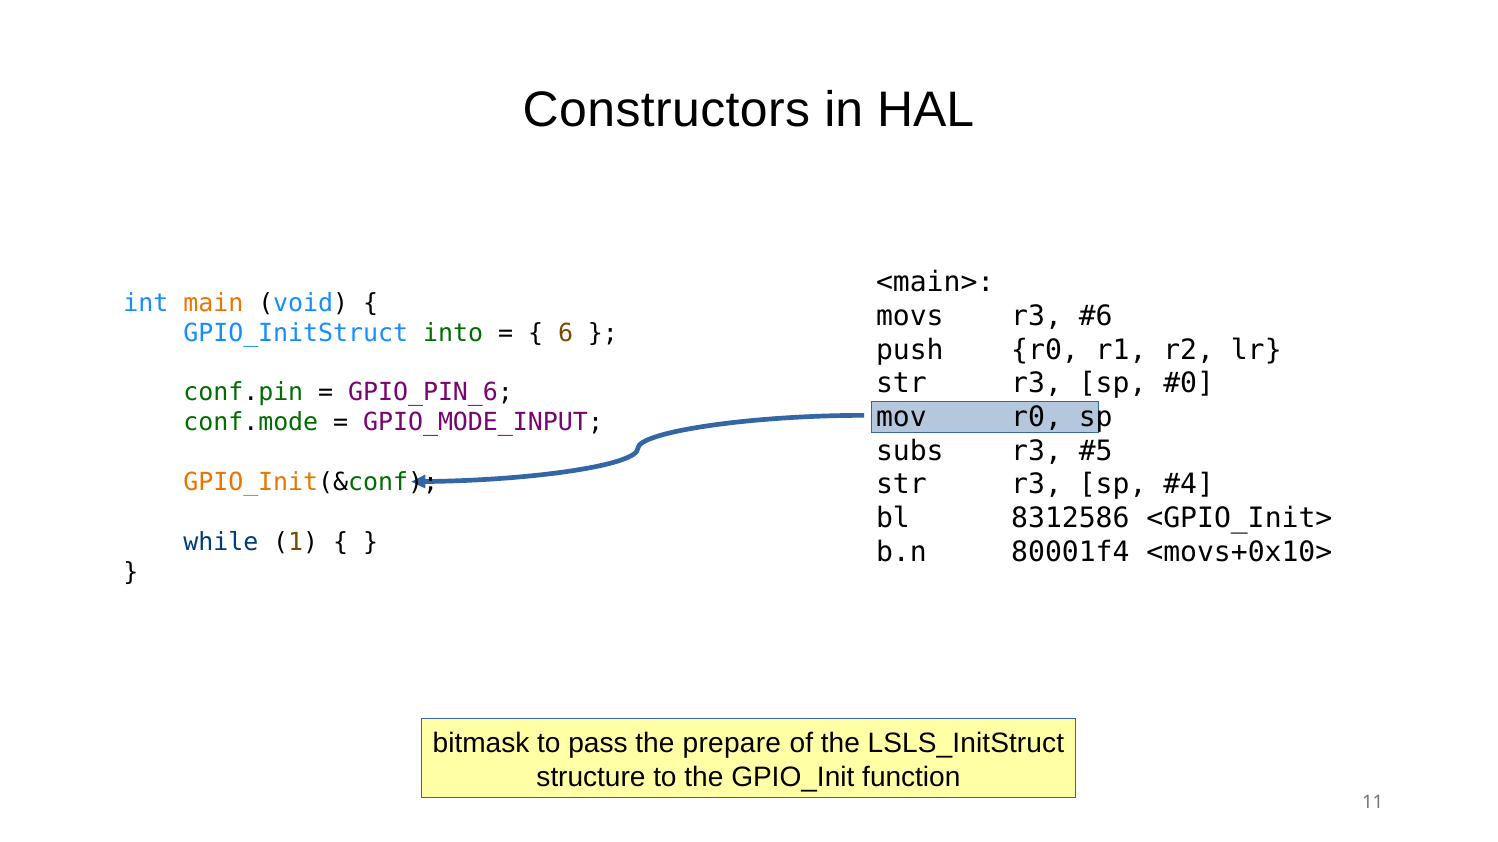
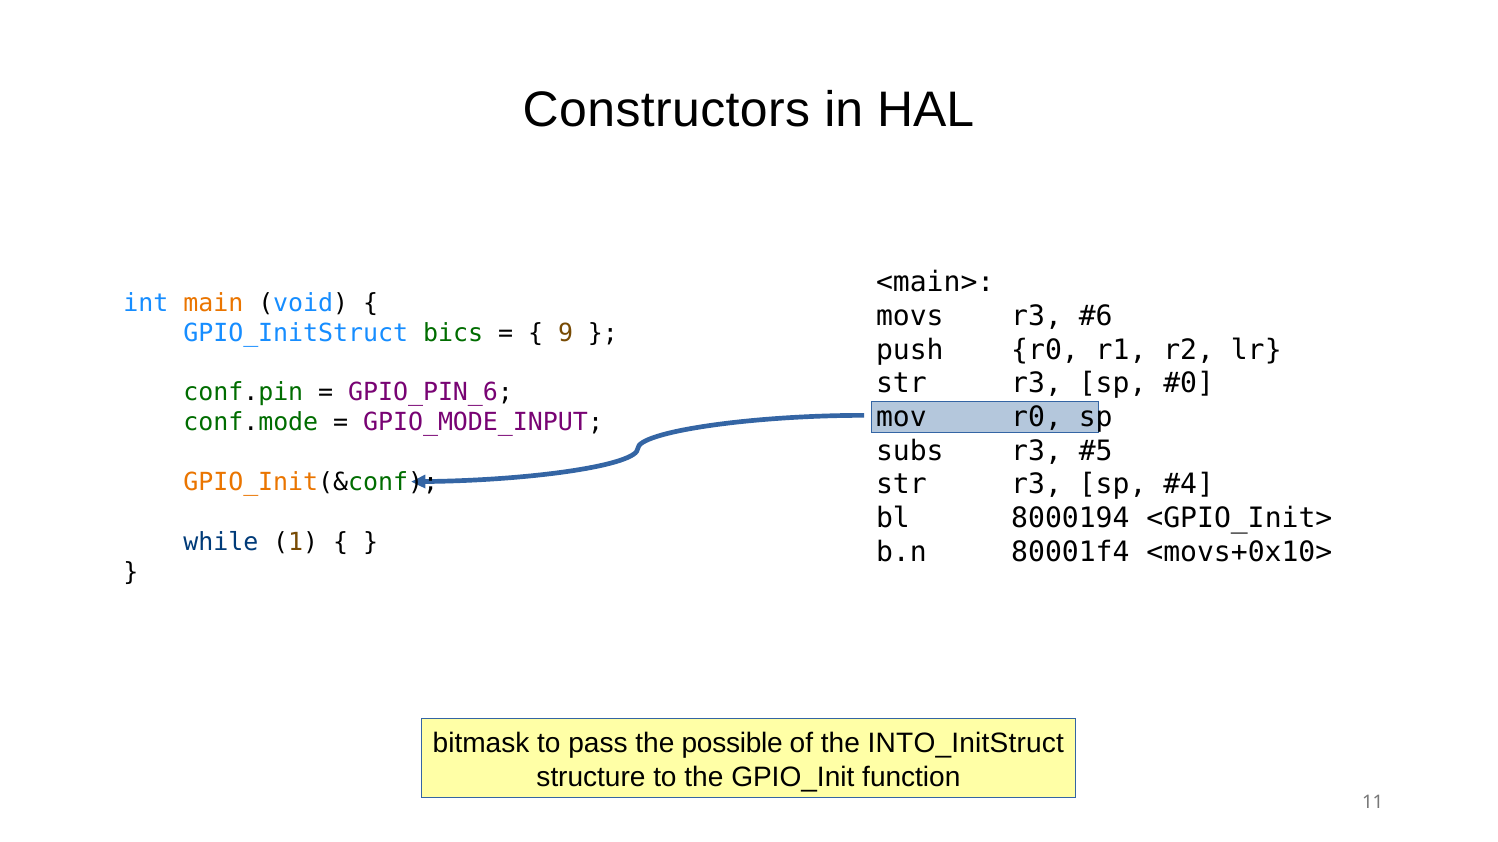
into: into -> bics
6: 6 -> 9
8312586: 8312586 -> 8000194
prepare: prepare -> possible
LSLS_InitStruct: LSLS_InitStruct -> INTO_InitStruct
